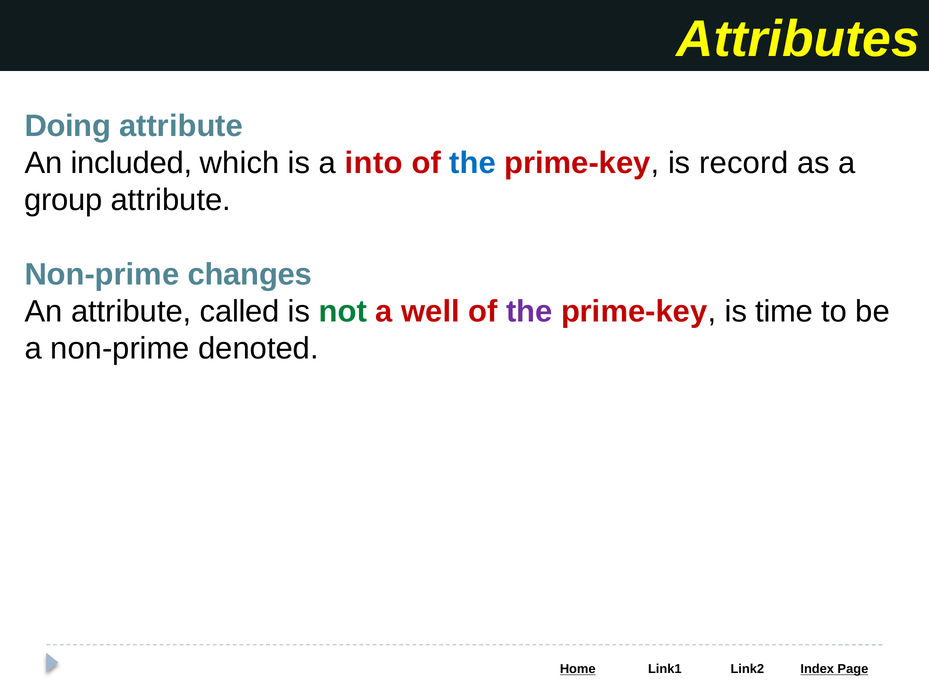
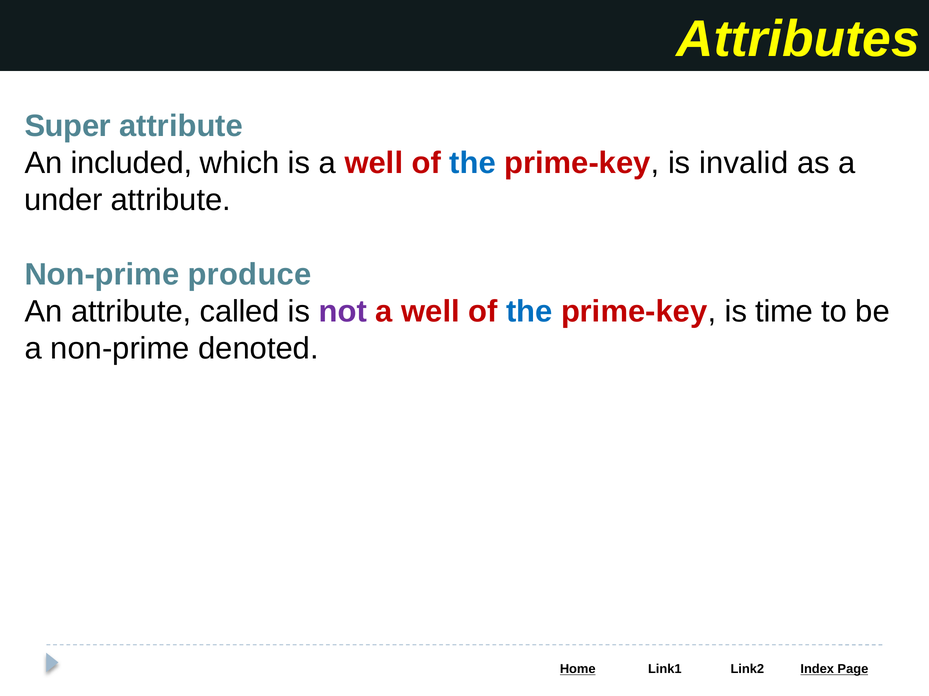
Doing: Doing -> Super
is a into: into -> well
record: record -> invalid
group: group -> under
changes: changes -> produce
not colour: green -> purple
the at (529, 312) colour: purple -> blue
